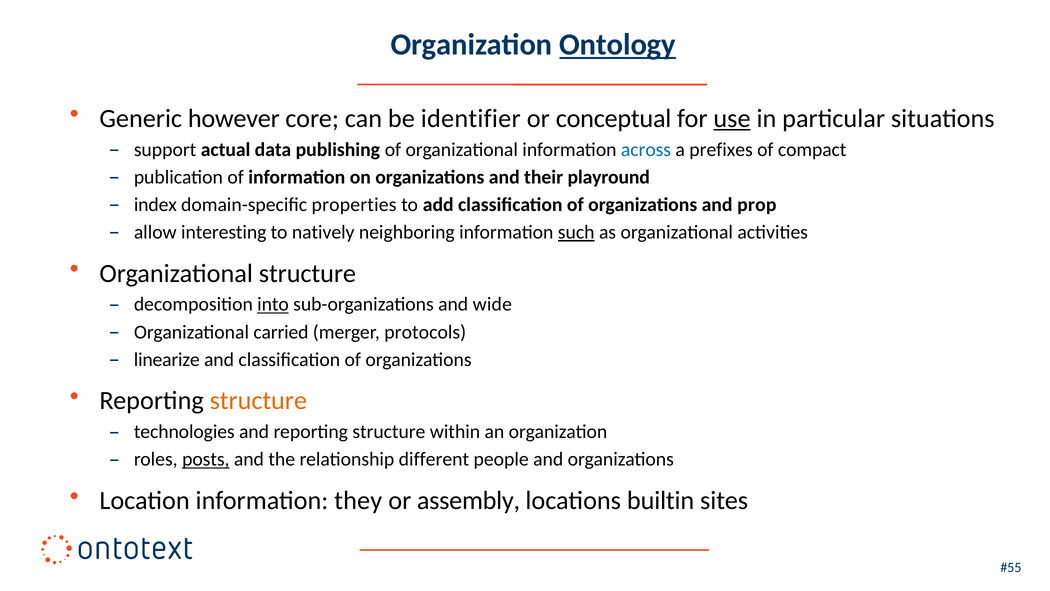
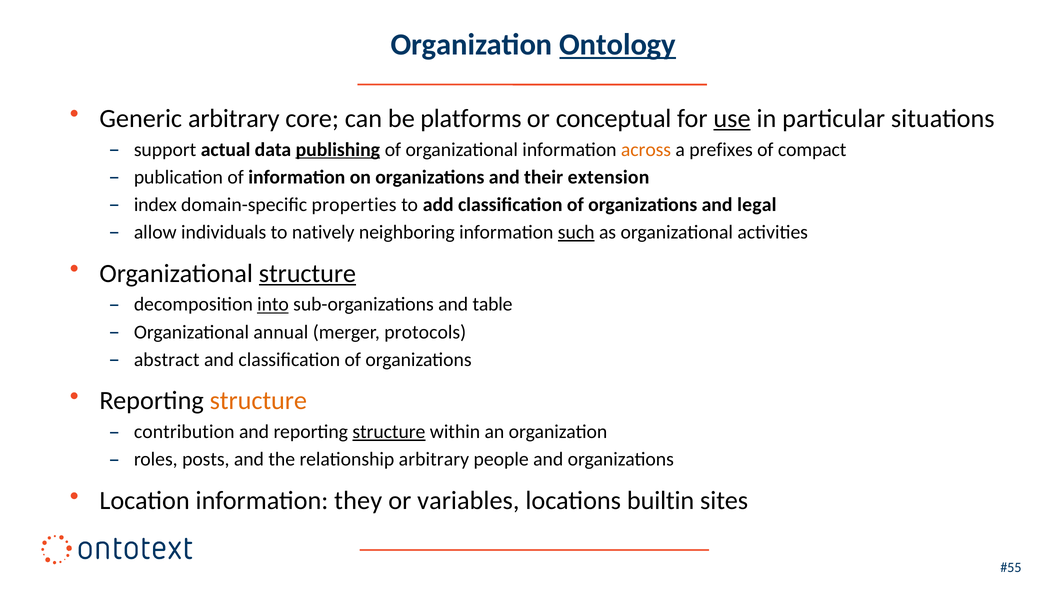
Generic however: however -> arbitrary
identifier: identifier -> platforms
publishing underline: none -> present
across colour: blue -> orange
playround: playround -> extension
prop: prop -> legal
interesting: interesting -> individuals
structure at (307, 273) underline: none -> present
wide: wide -> table
carried: carried -> annual
linearize: linearize -> abstract
technologies: technologies -> contribution
structure at (389, 432) underline: none -> present
posts underline: present -> none
relationship different: different -> arbitrary
assembly: assembly -> variables
